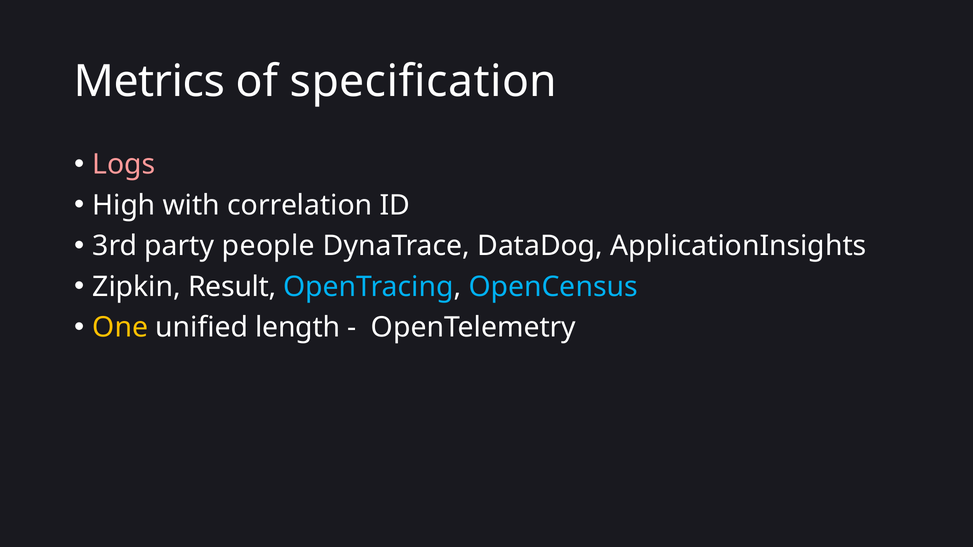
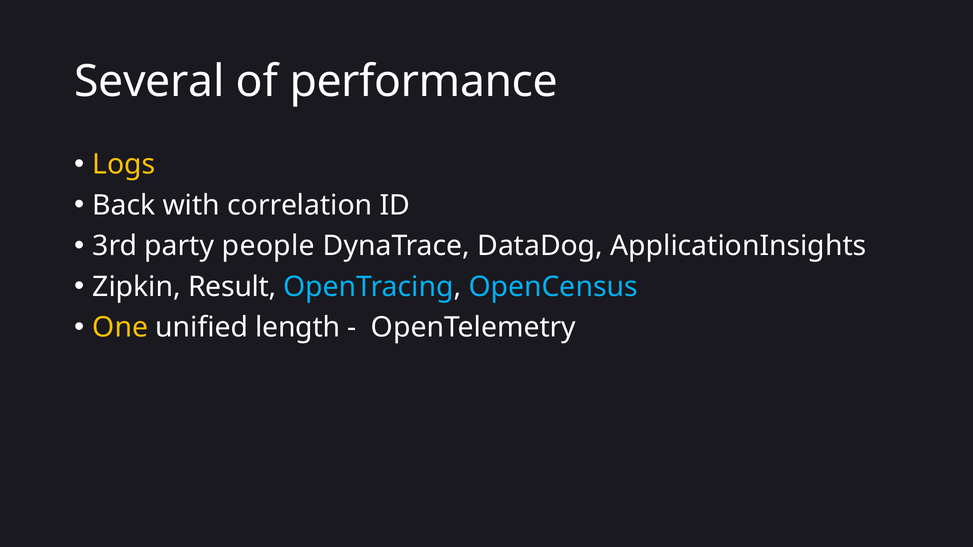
Metrics: Metrics -> Several
specification: specification -> performance
Logs colour: pink -> yellow
High: High -> Back
